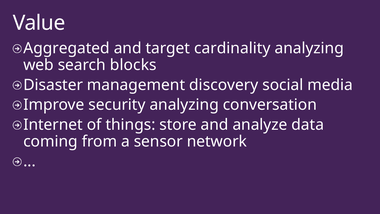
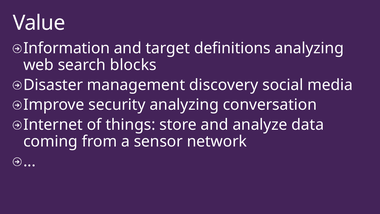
Aggregated: Aggregated -> Information
cardinality: cardinality -> definitions
